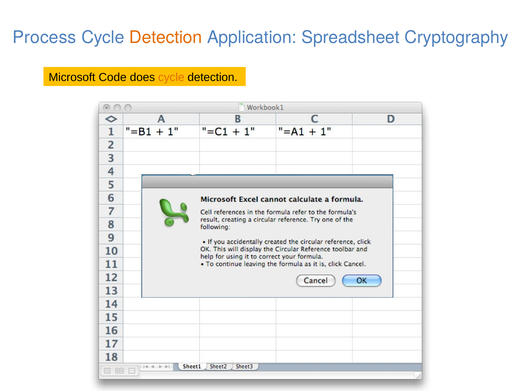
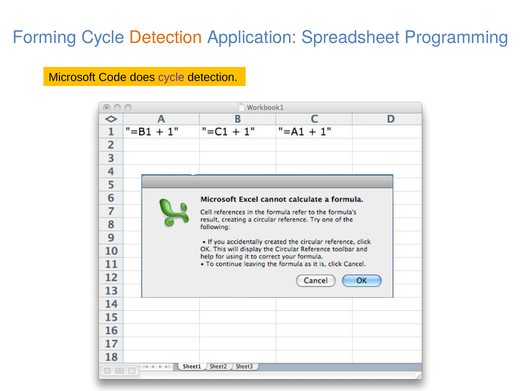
Process: Process -> Forming
Cryptography: Cryptography -> Programming
cycle at (171, 77) colour: orange -> purple
